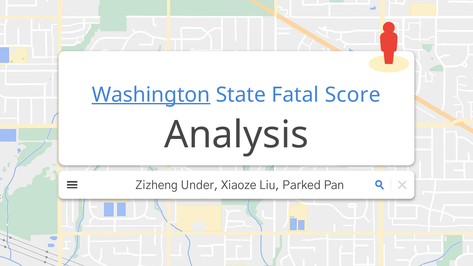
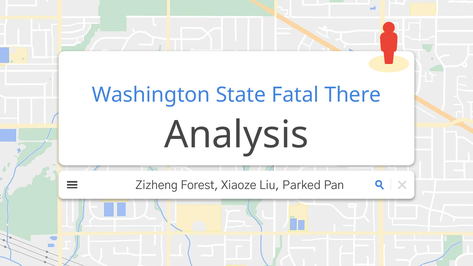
Washington underline: present -> none
Score: Score -> There
Under: Under -> Forest
